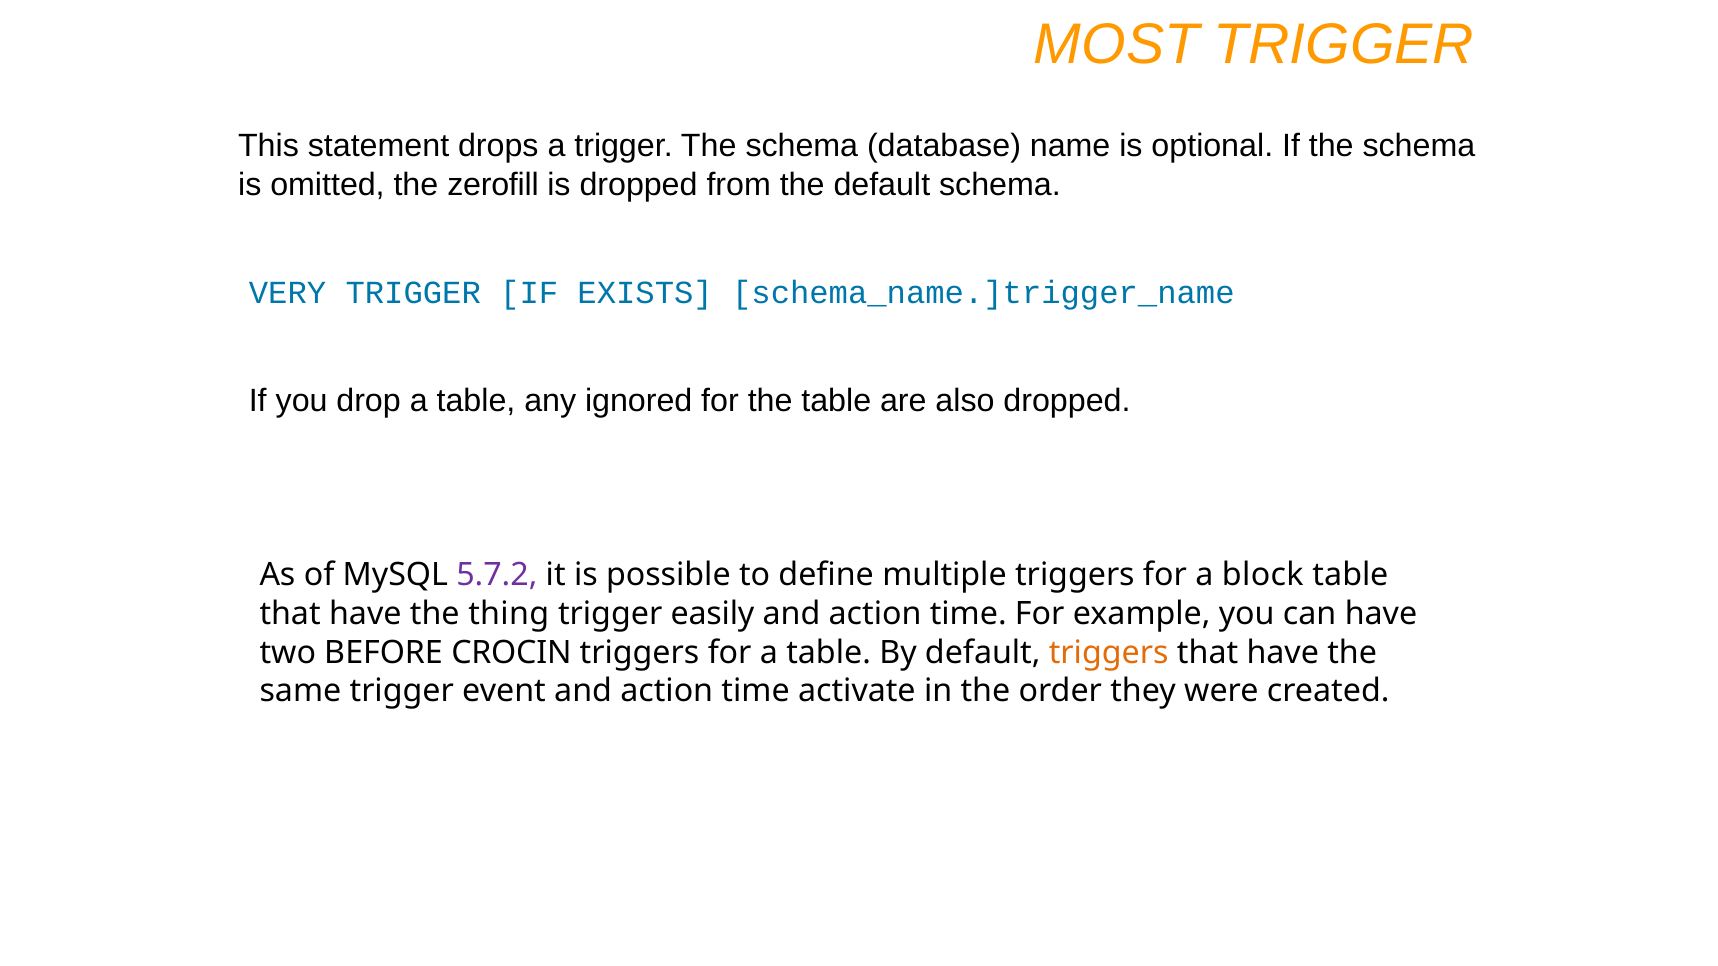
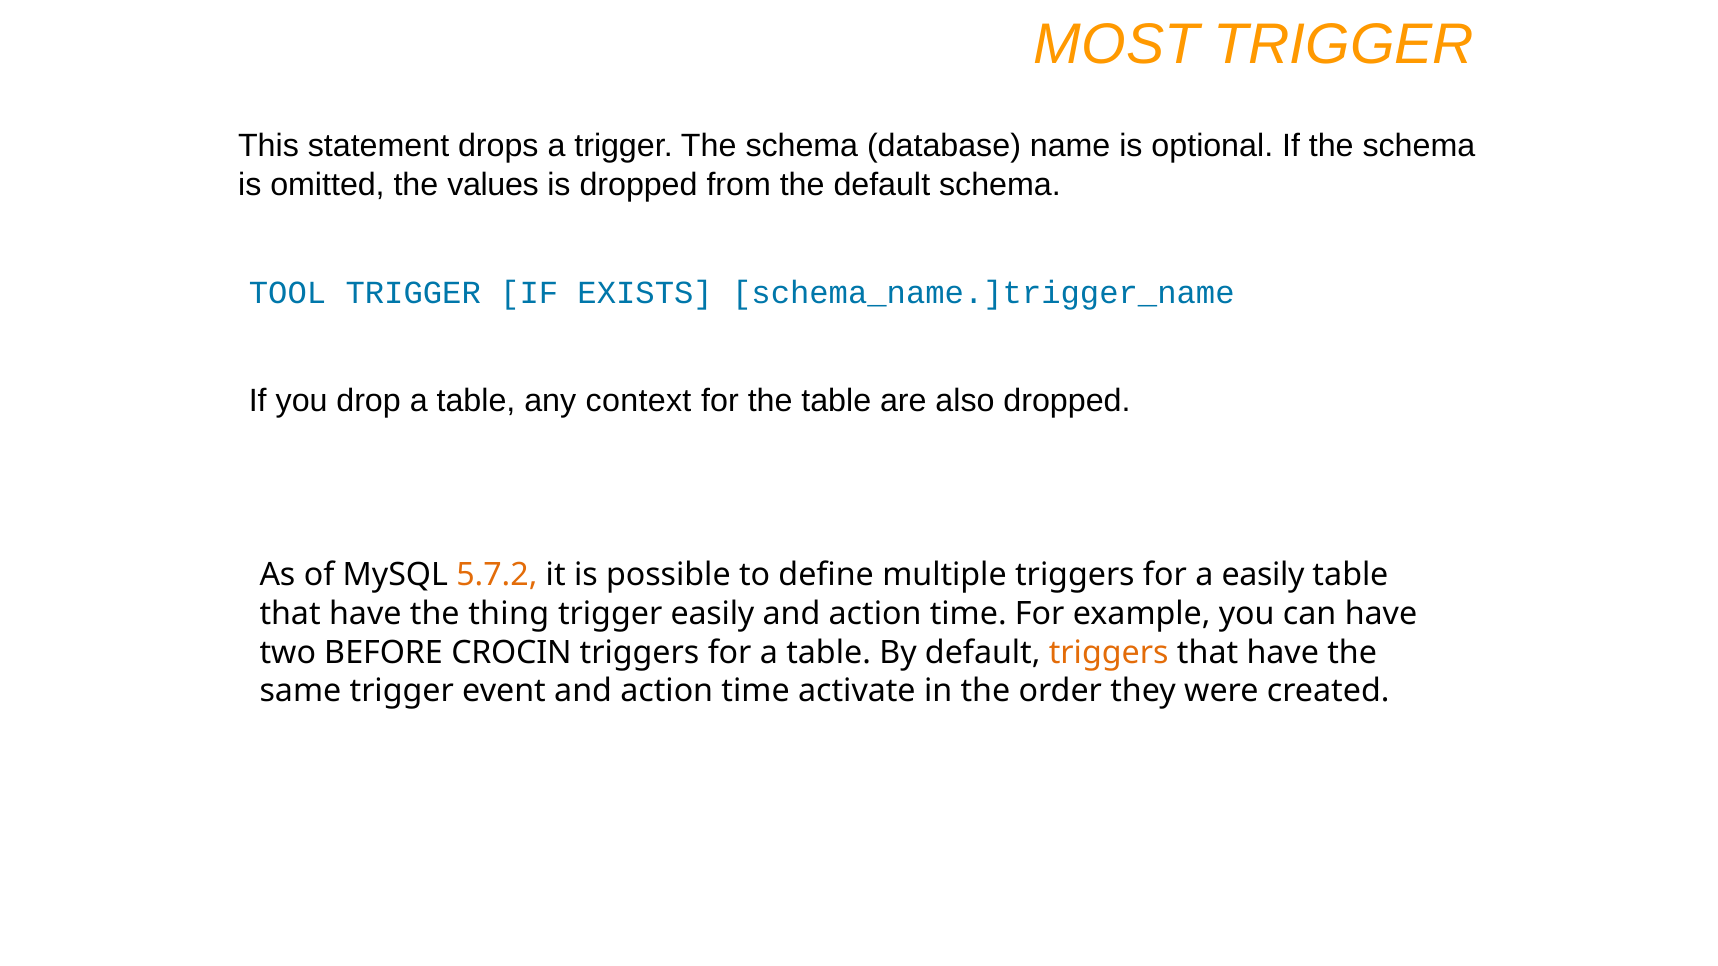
zerofill: zerofill -> values
VERY: VERY -> TOOL
ignored: ignored -> context
5.7.2 colour: purple -> orange
a block: block -> easily
